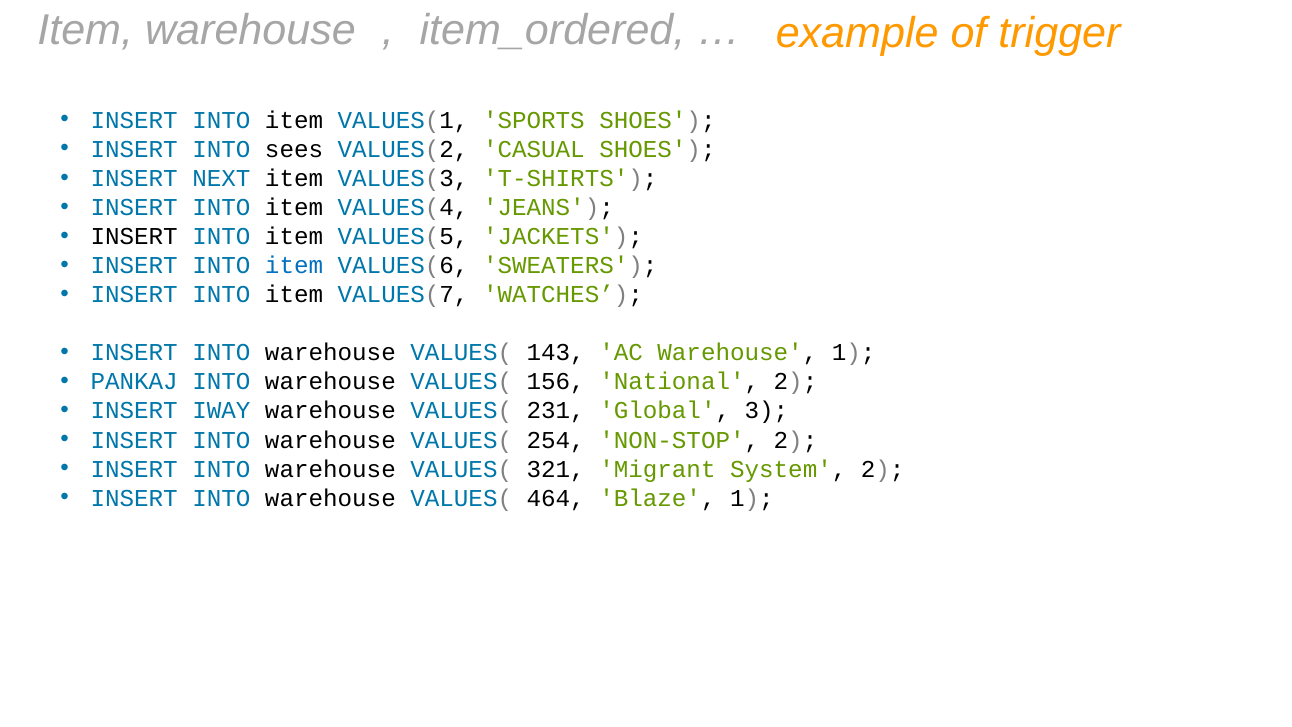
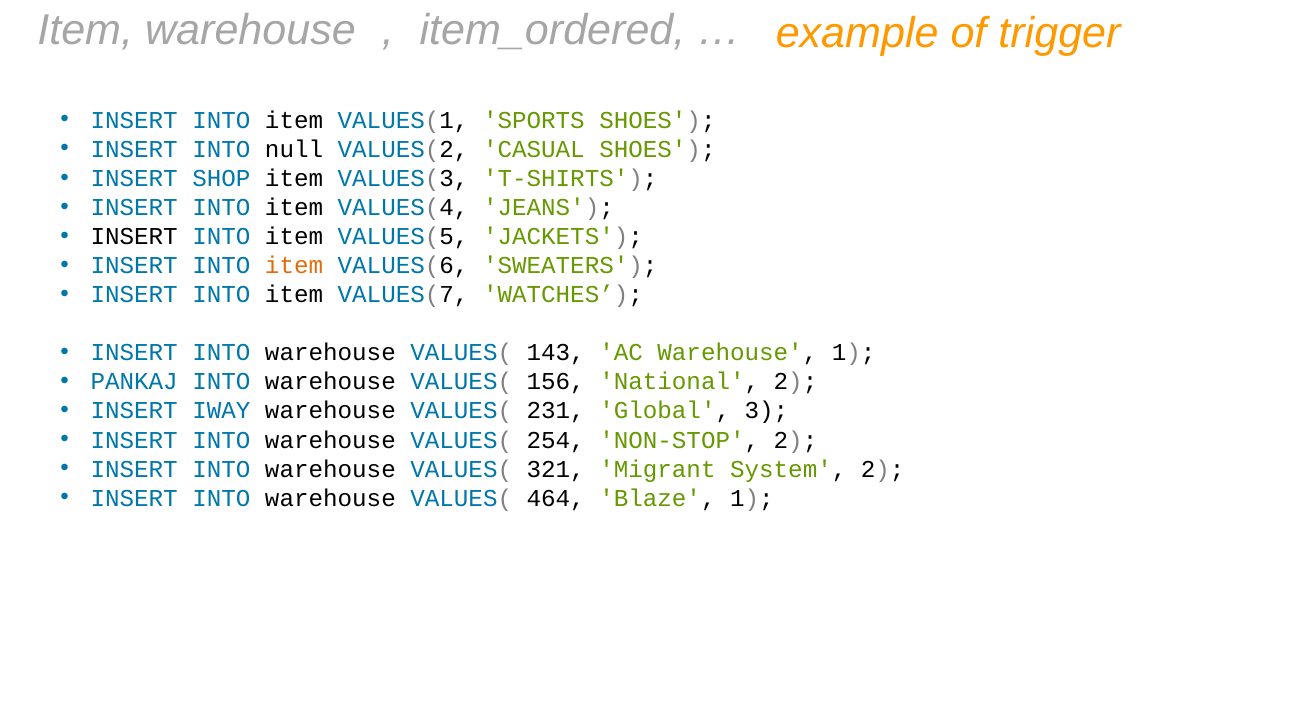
sees: sees -> null
NEXT: NEXT -> SHOP
item at (294, 265) colour: blue -> orange
